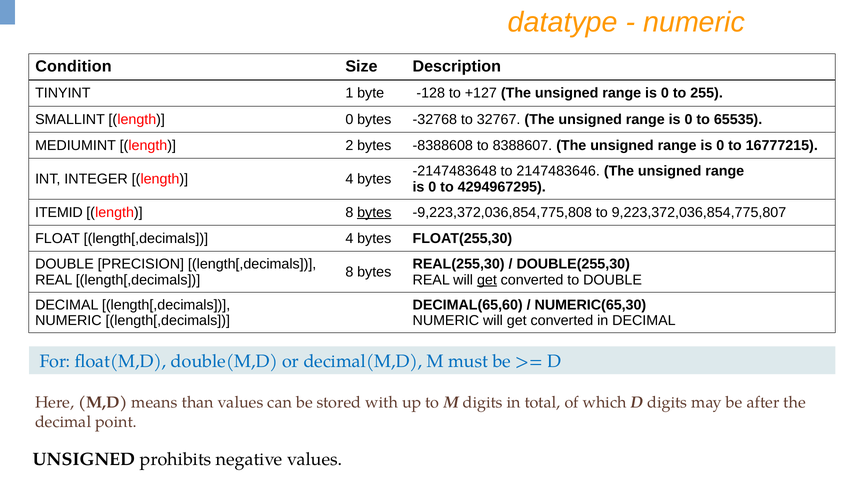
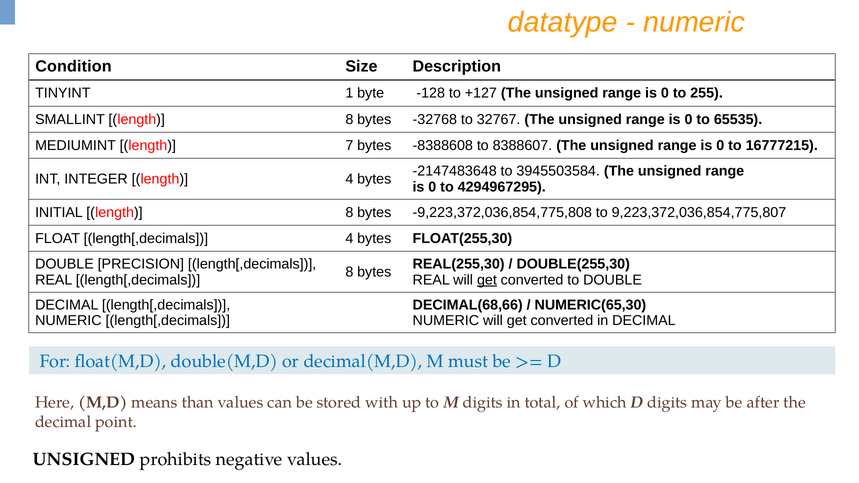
SMALLINT length 0: 0 -> 8
2: 2 -> 7
2147483646: 2147483646 -> 3945503584
ITEMID: ITEMID -> INITIAL
bytes at (374, 212) underline: present -> none
DECIMAL(65,60: DECIMAL(65,60 -> DECIMAL(68,66
